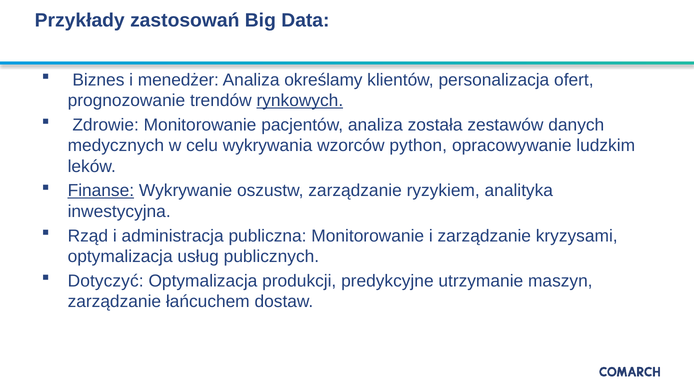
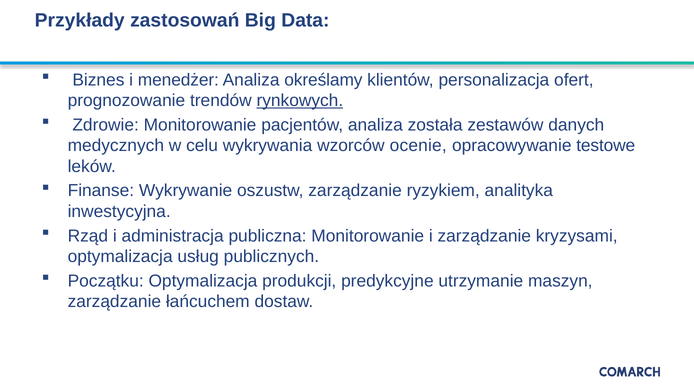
python: python -> ocenie
ludzkim: ludzkim -> testowe
Finanse underline: present -> none
Dotyczyć: Dotyczyć -> Początku
